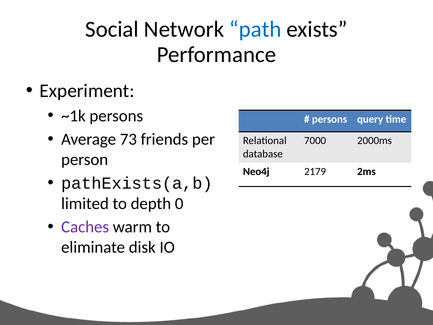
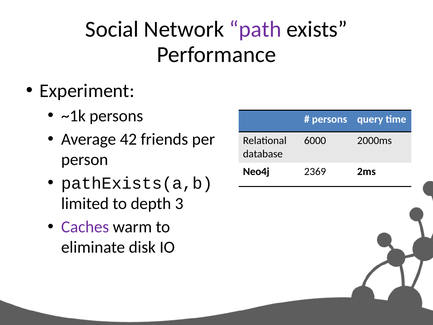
path colour: blue -> purple
73: 73 -> 42
7000: 7000 -> 6000
2179: 2179 -> 2369
0: 0 -> 3
